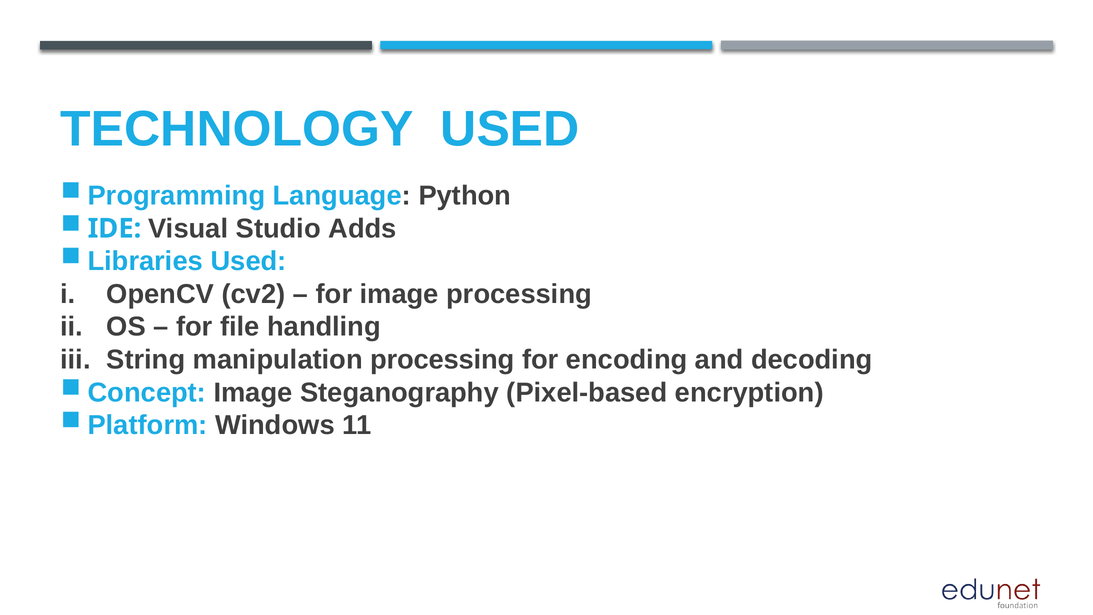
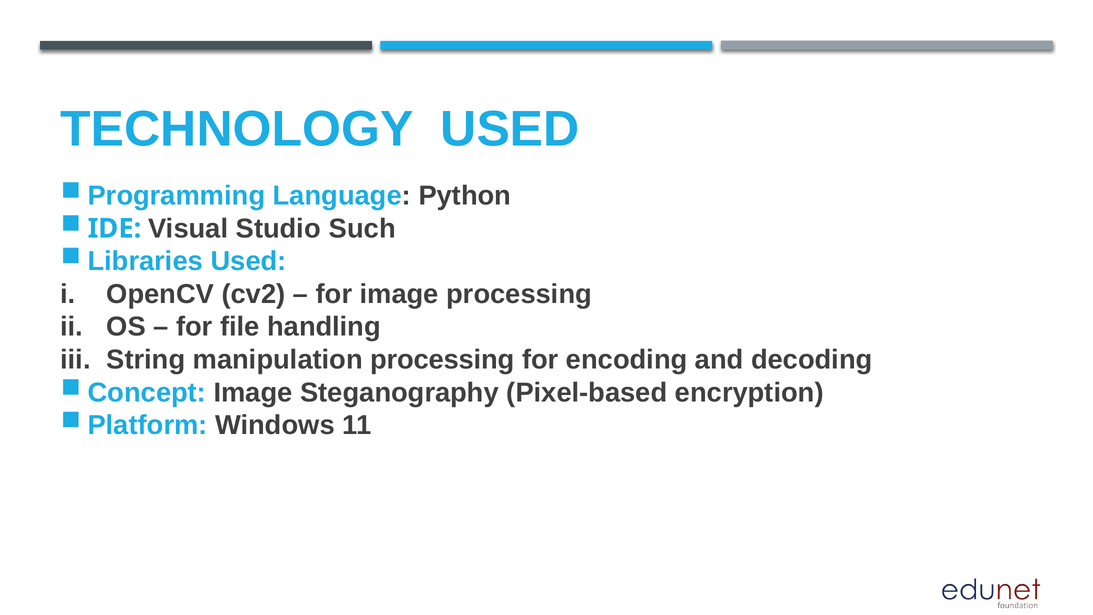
Adds: Adds -> Such
